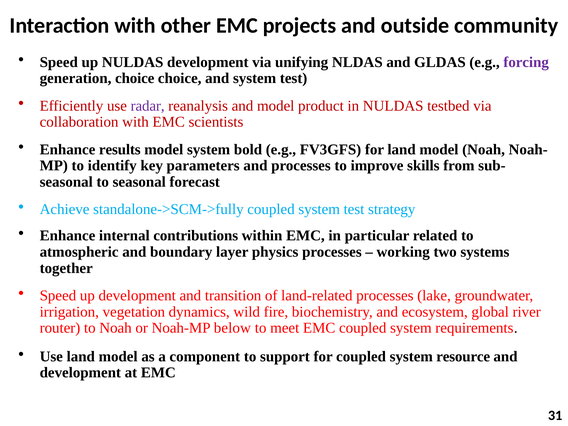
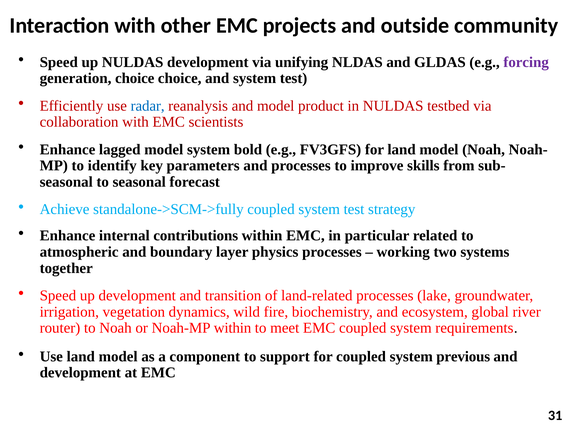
radar colour: purple -> blue
results: results -> lagged
Noah-MP below: below -> within
resource: resource -> previous
